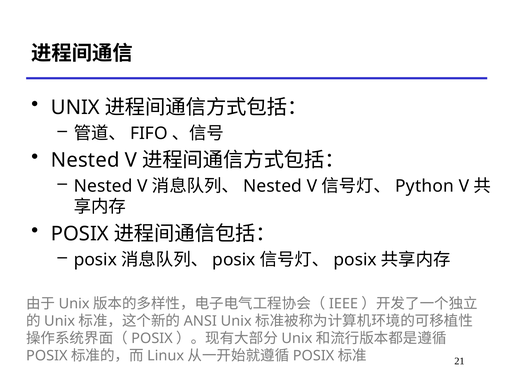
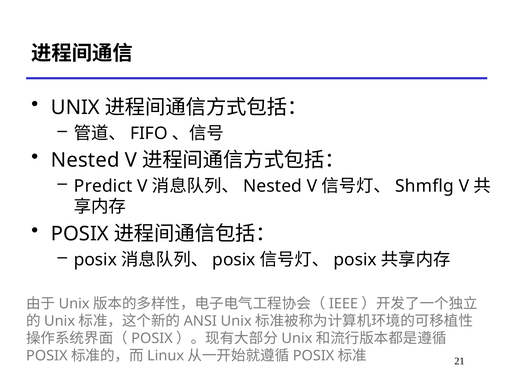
Nested at (103, 186): Nested -> Predict
Python: Python -> Shmflg
